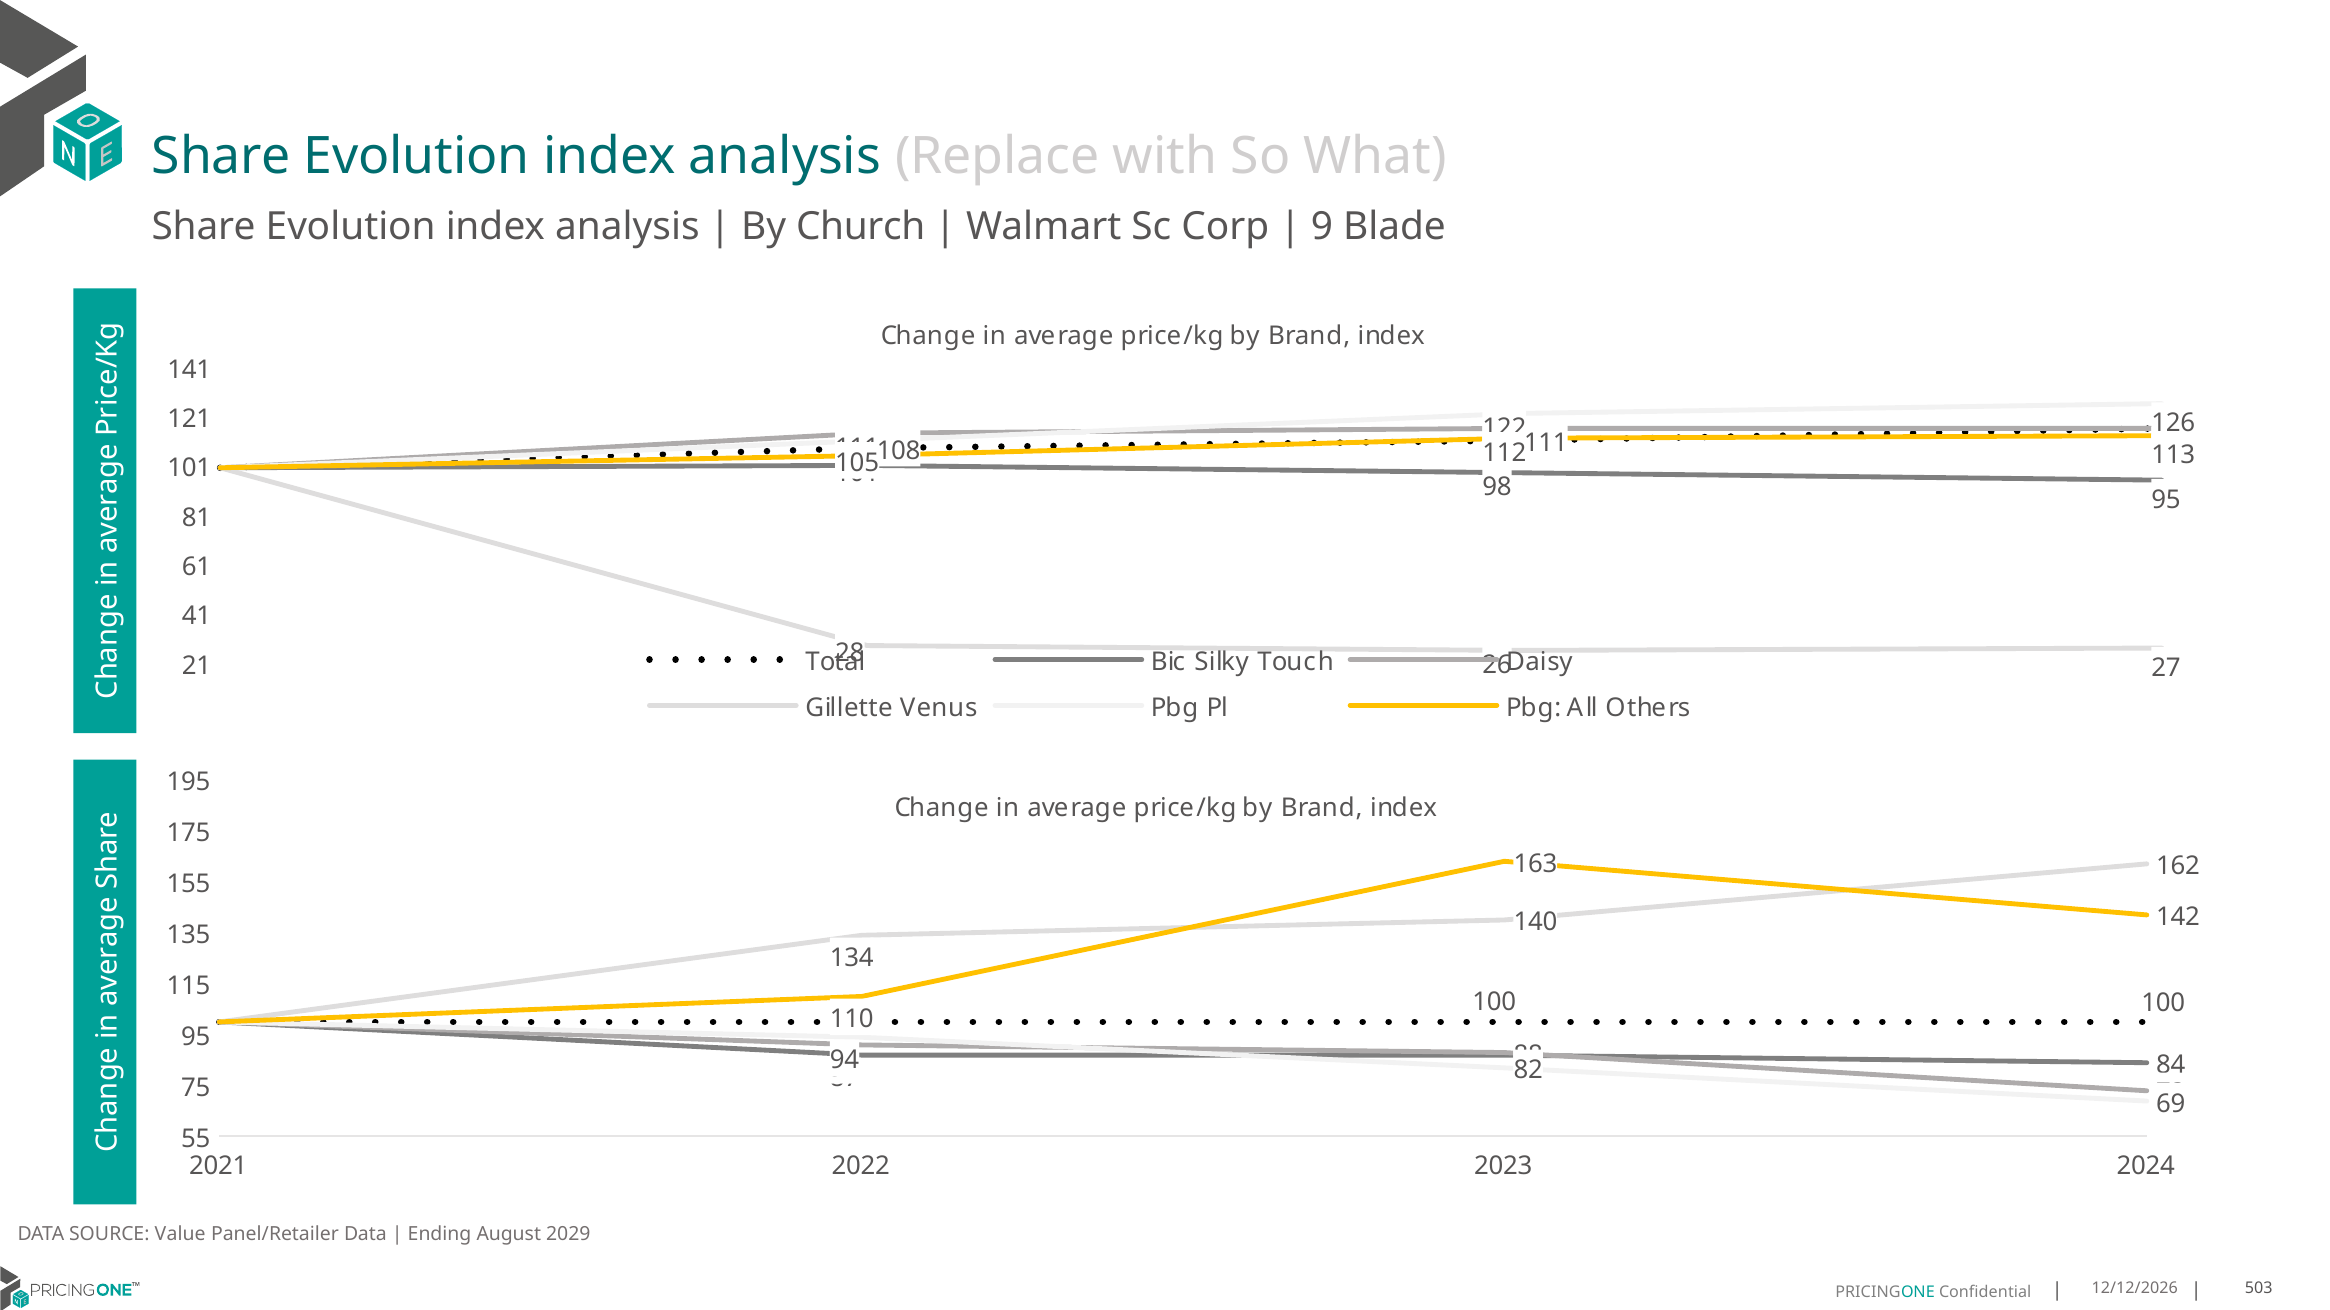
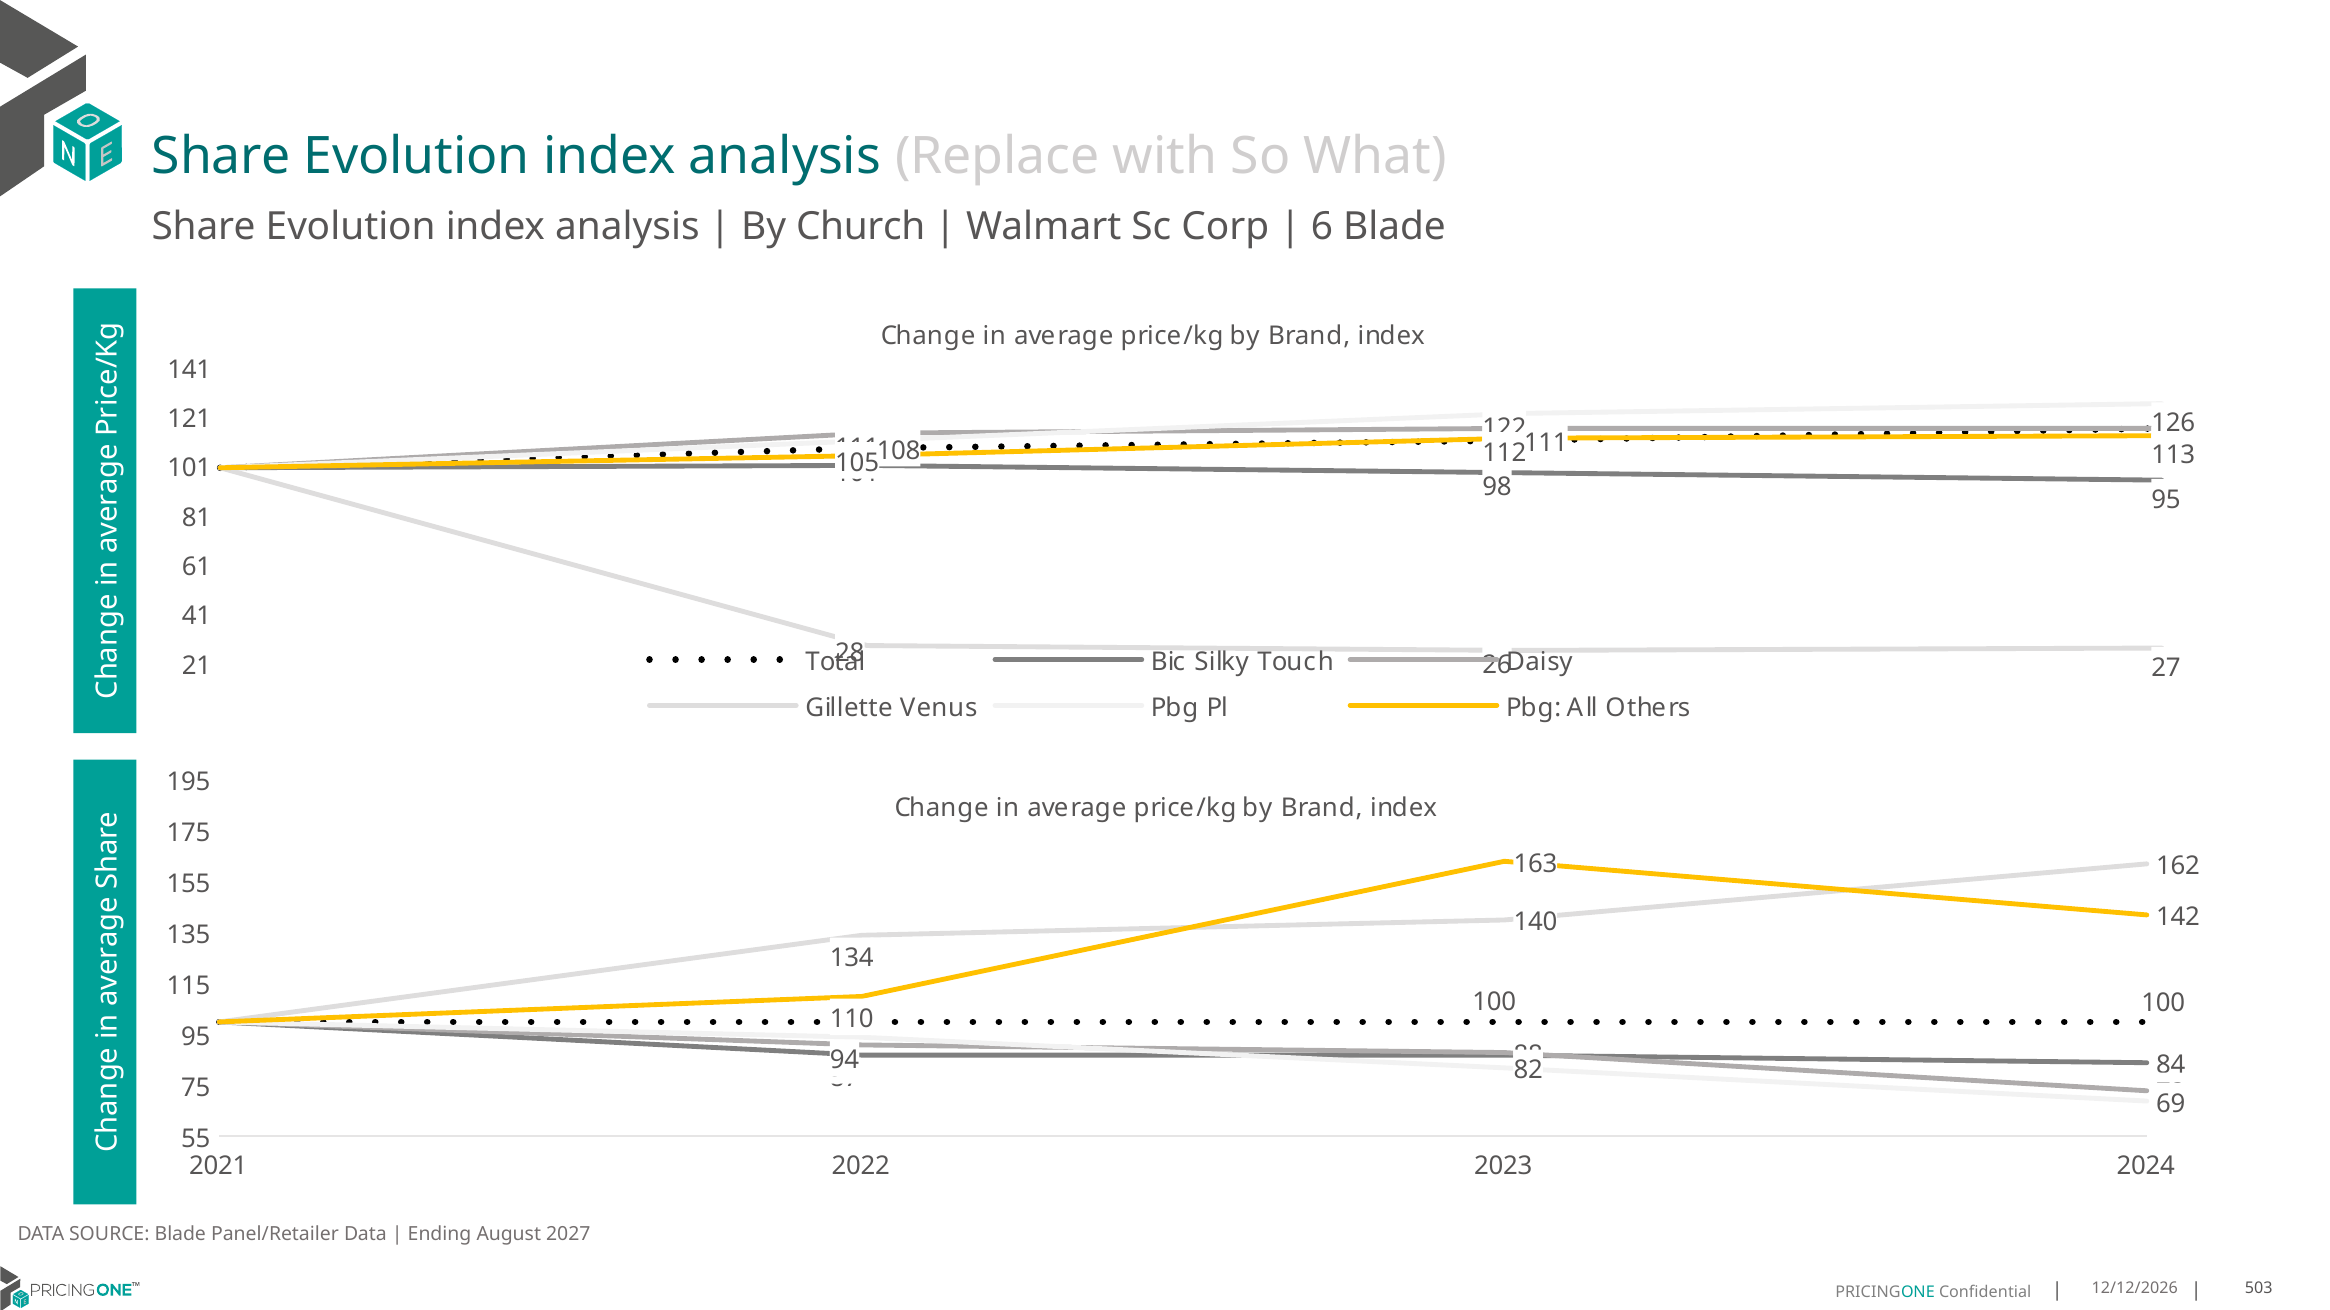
9: 9 -> 6
SOURCE Value: Value -> Blade
2029: 2029 -> 2027
